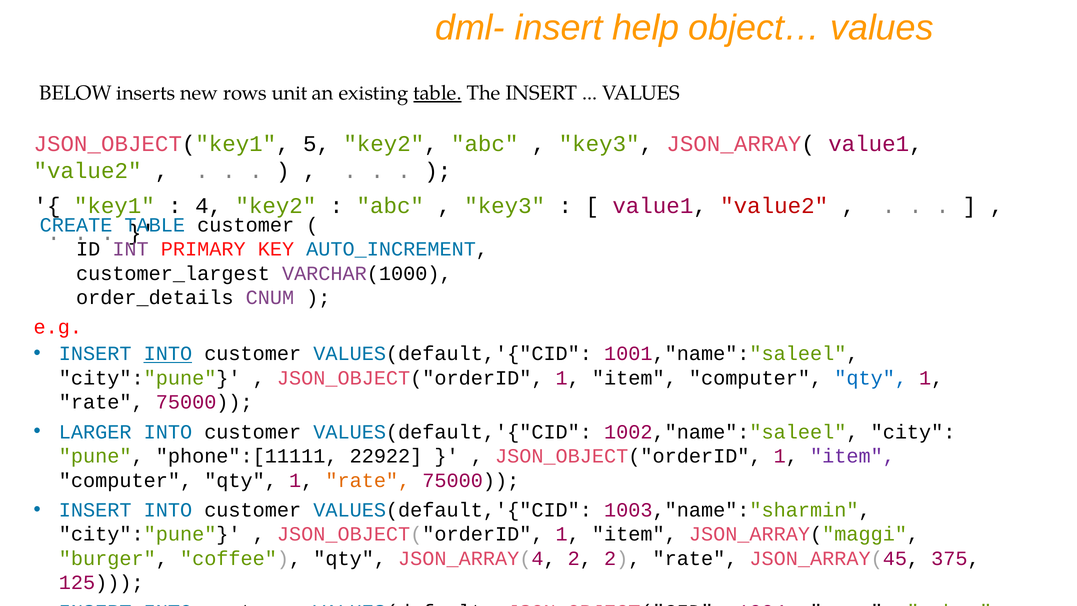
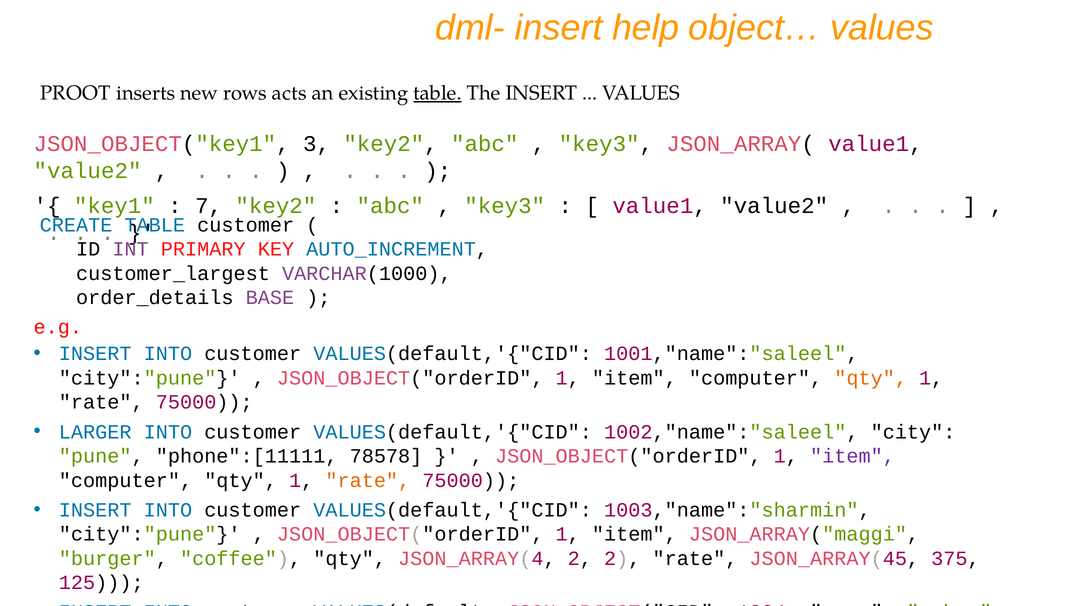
BELOW: BELOW -> PROOT
unit: unit -> acts
5: 5 -> 3
4: 4 -> 7
value2 at (774, 206) colour: red -> black
CNUM: CNUM -> BASE
INTO at (168, 354) underline: present -> none
qty at (871, 378) colour: blue -> orange
22922: 22922 -> 78578
